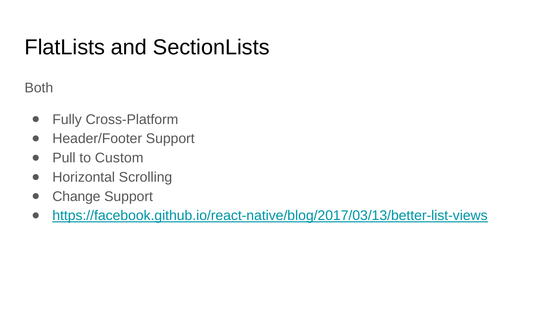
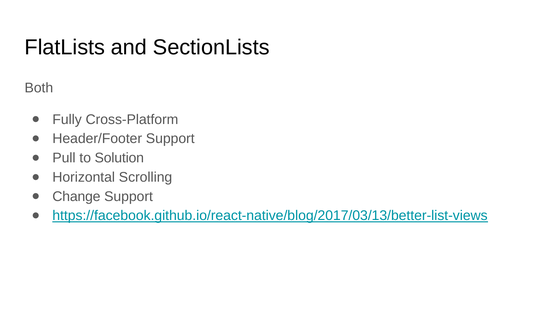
Custom: Custom -> Solution
